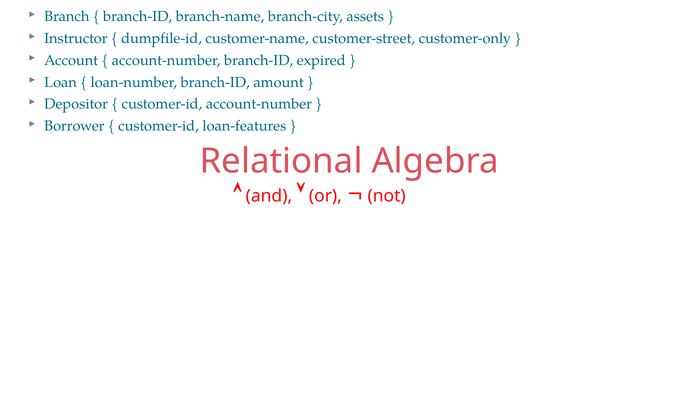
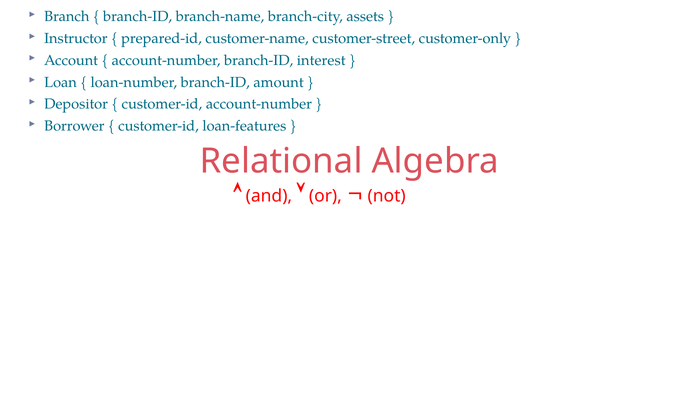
dumpfile-id: dumpfile-id -> prepared-id
expired: expired -> interest
